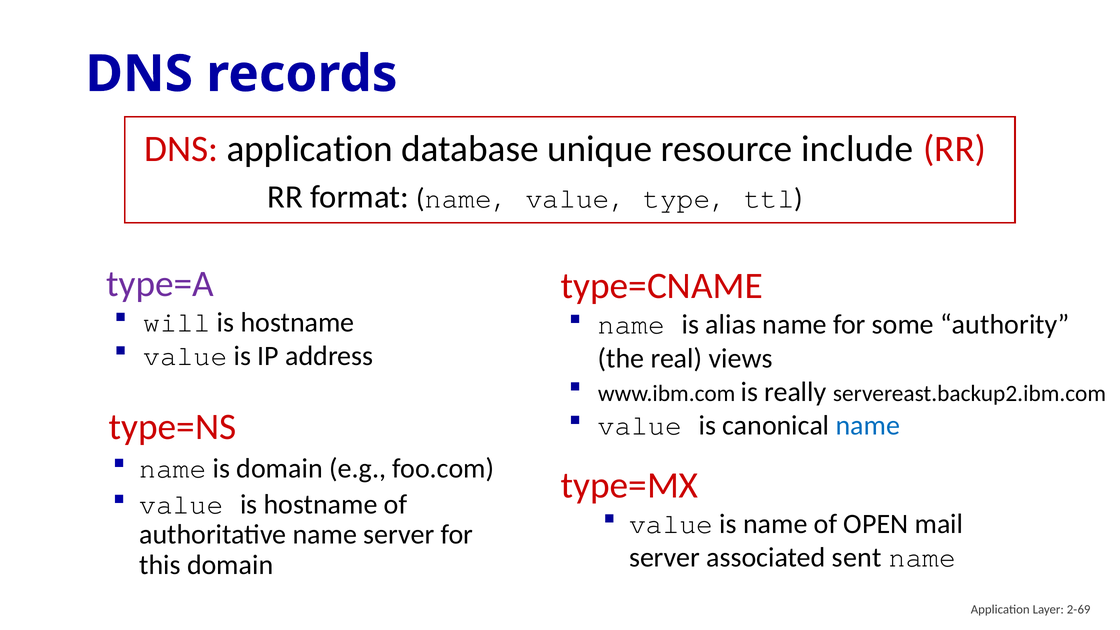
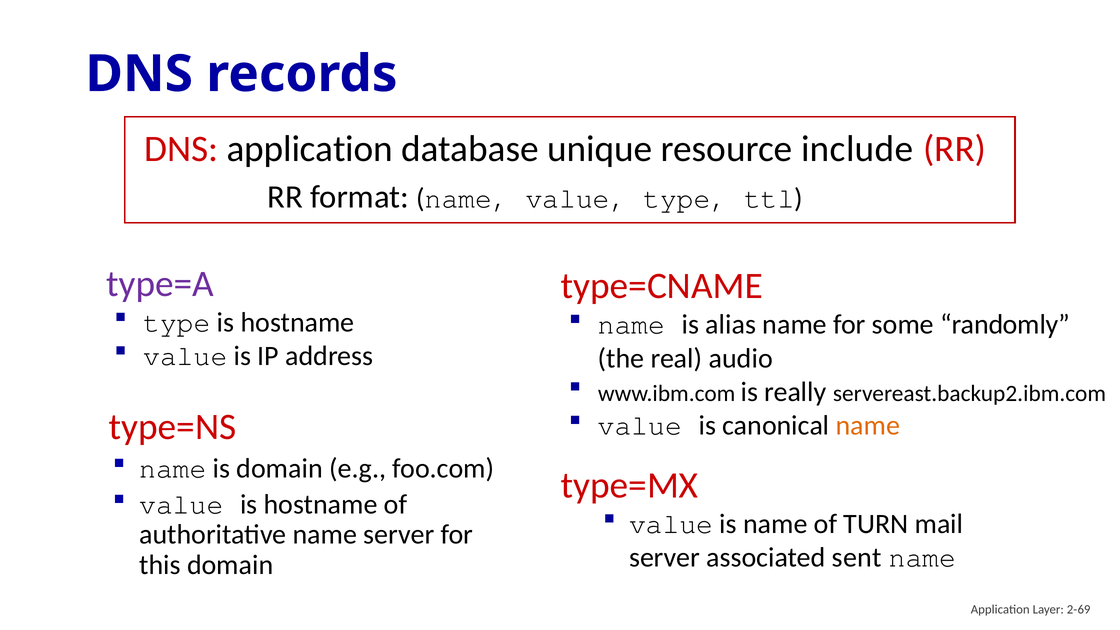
will at (177, 323): will -> type
authority: authority -> randomly
views: views -> audio
name at (868, 425) colour: blue -> orange
OPEN: OPEN -> TURN
